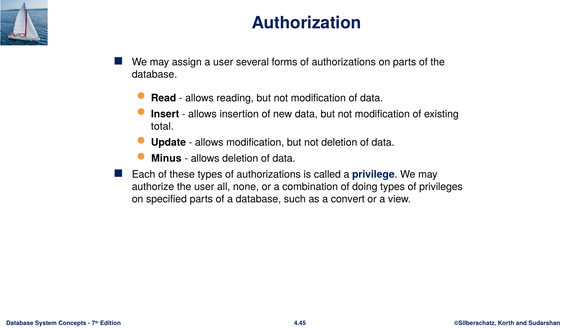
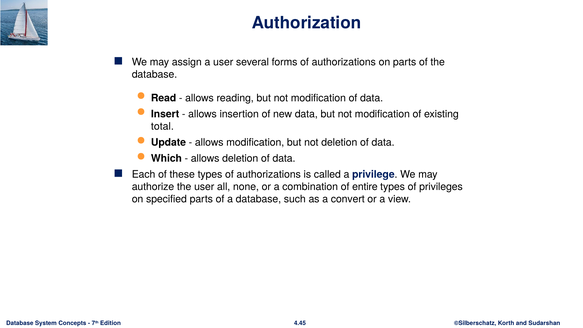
Minus: Minus -> Which
doing: doing -> entire
